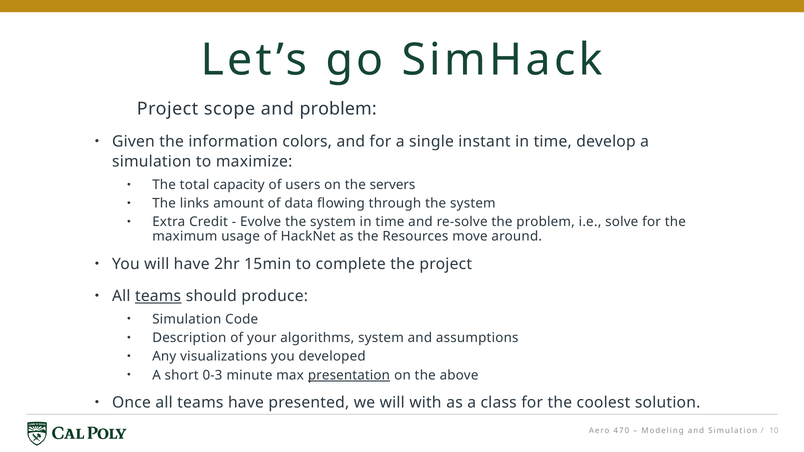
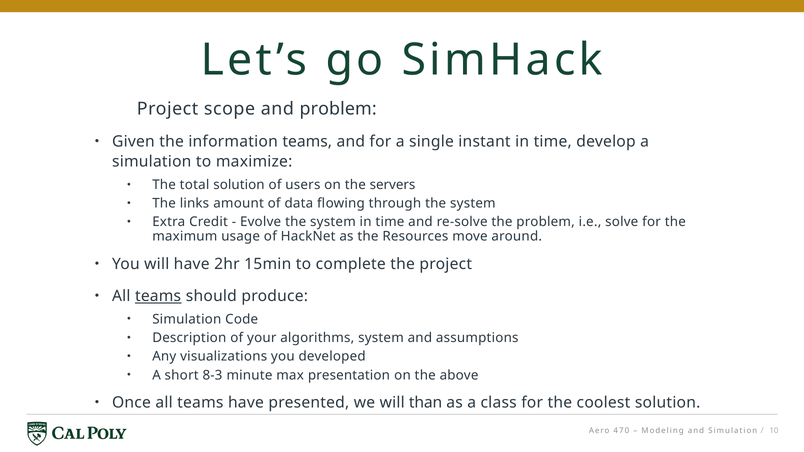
information colors: colors -> teams
total capacity: capacity -> solution
0-3: 0-3 -> 8-3
presentation underline: present -> none
with: with -> than
